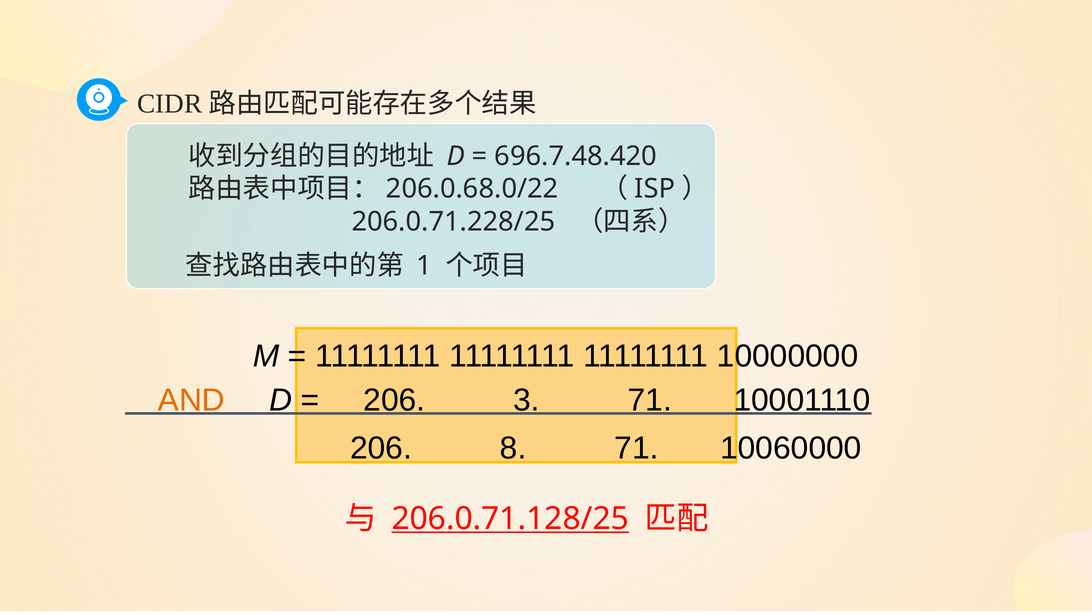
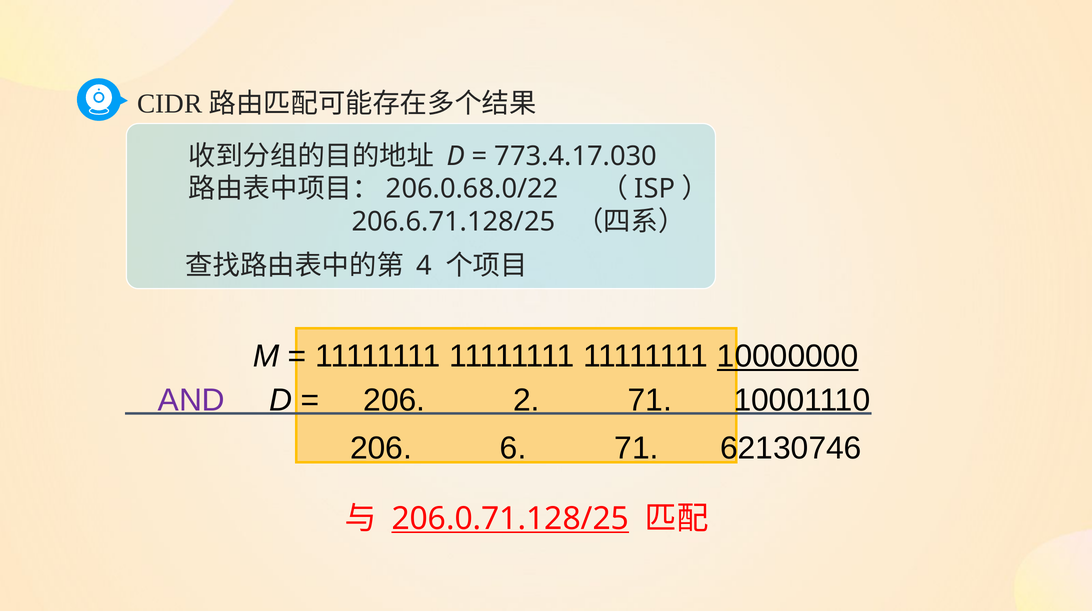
696.7.48.420: 696.7.48.420 -> 773.4.17.030
206.0.71.228/25: 206.0.71.228/25 -> 206.6.71.128/25
1: 1 -> 4
10000000 underline: none -> present
AND colour: orange -> purple
3: 3 -> 2
8: 8 -> 6
10060000: 10060000 -> 62130746
